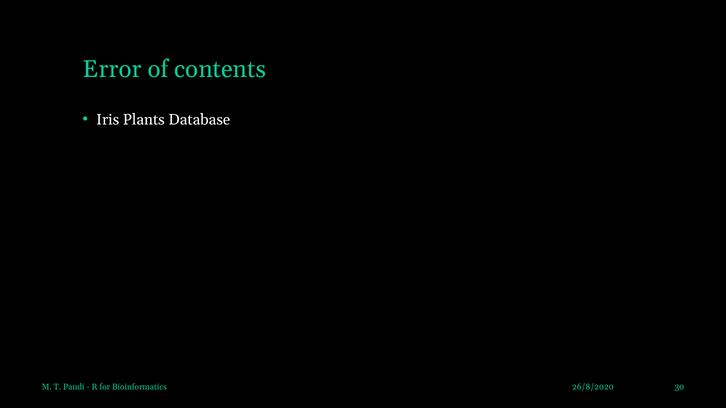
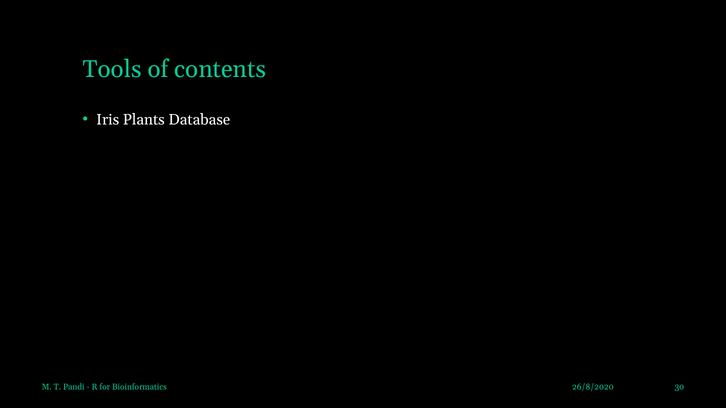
Error: Error -> Tools
